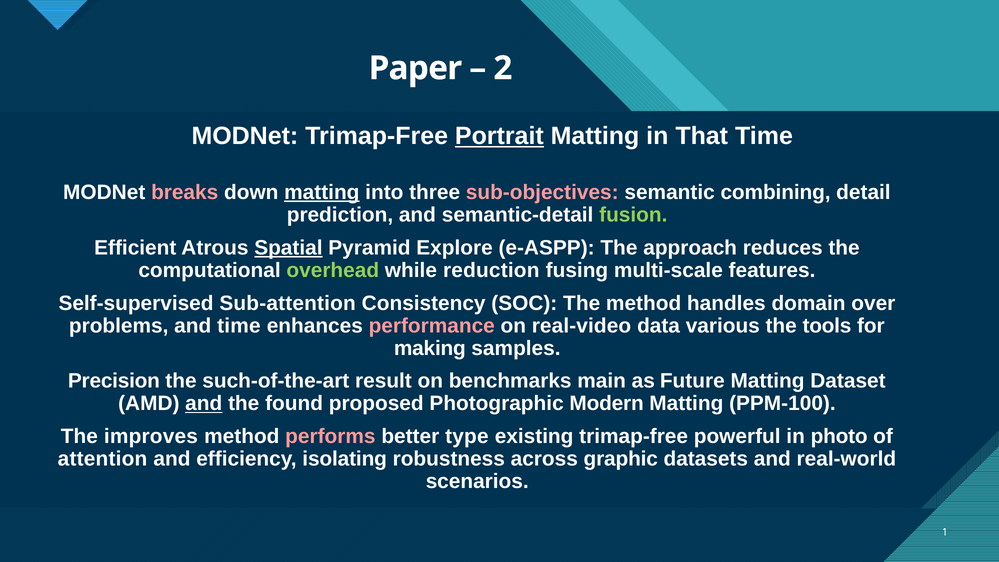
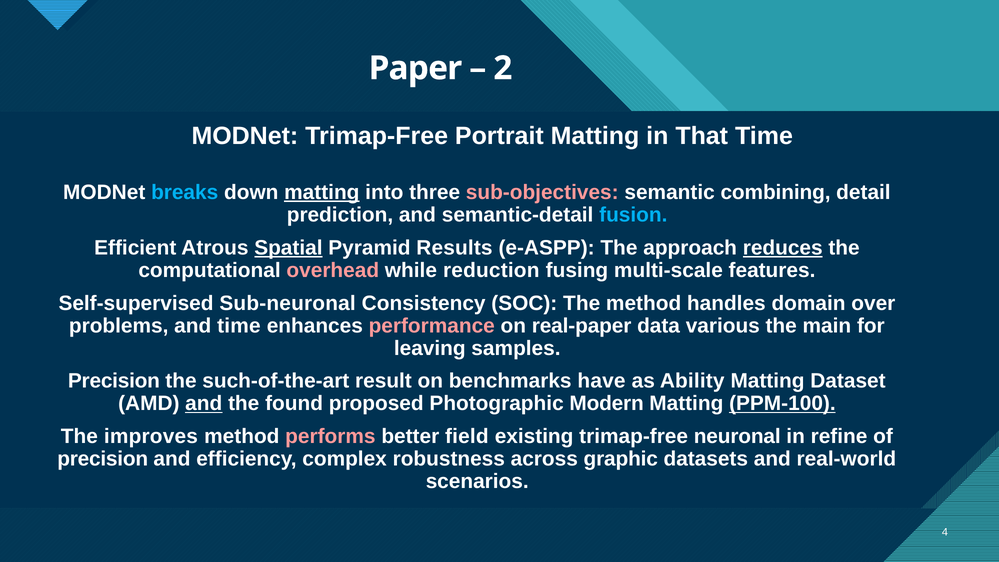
Portrait underline: present -> none
breaks colour: pink -> light blue
fusion colour: light green -> light blue
Explore: Explore -> Results
reduces underline: none -> present
overhead colour: light green -> pink
Sub-attention: Sub-attention -> Sub-neuronal
real-video: real-video -> real-paper
tools: tools -> main
making: making -> leaving
main: main -> have
Future: Future -> Ability
PPM-100 underline: none -> present
type: type -> field
powerful: powerful -> neuronal
photo: photo -> refine
attention at (102, 459): attention -> precision
isolating: isolating -> complex
1: 1 -> 4
